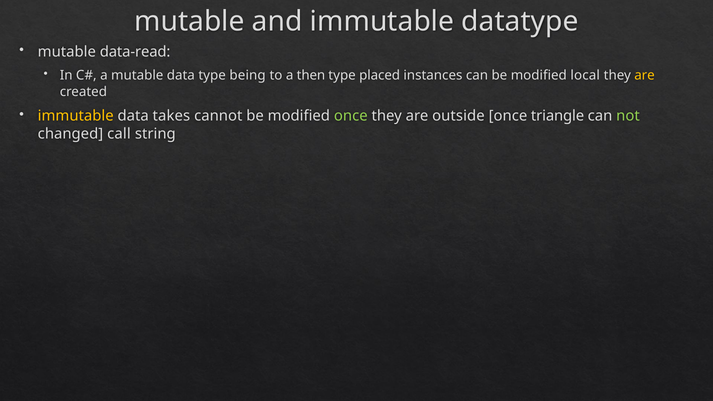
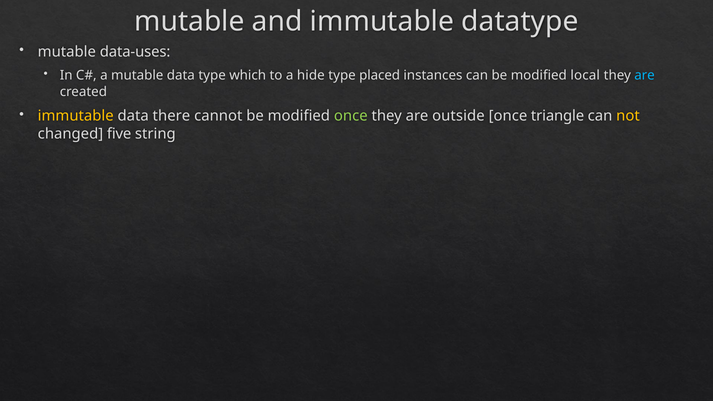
data-read: data-read -> data-uses
being: being -> which
then: then -> hide
are at (645, 76) colour: yellow -> light blue
takes: takes -> there
not colour: light green -> yellow
call: call -> five
